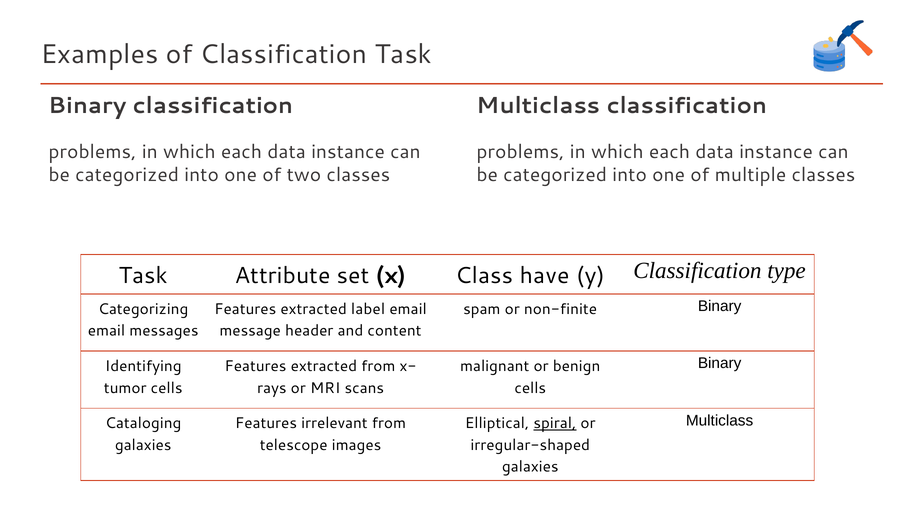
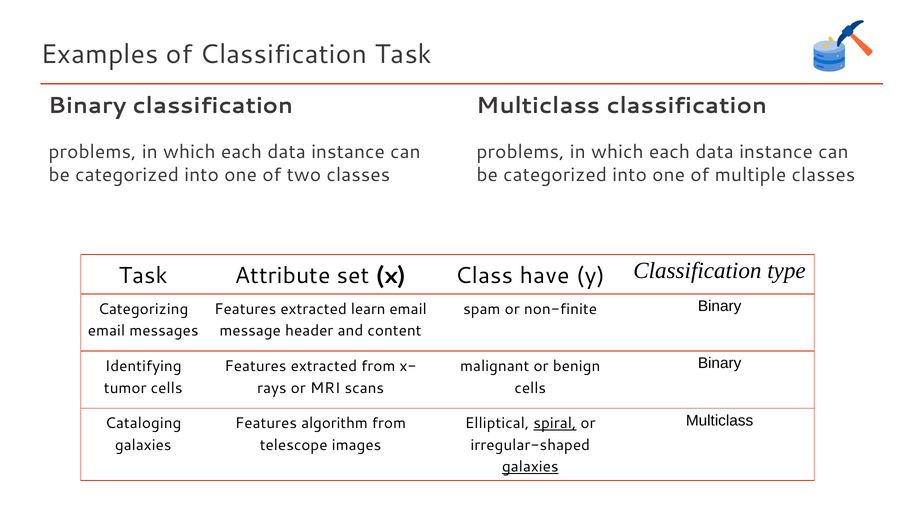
label: label -> learn
irrelevant: irrelevant -> algorithm
galaxies at (530, 467) underline: none -> present
